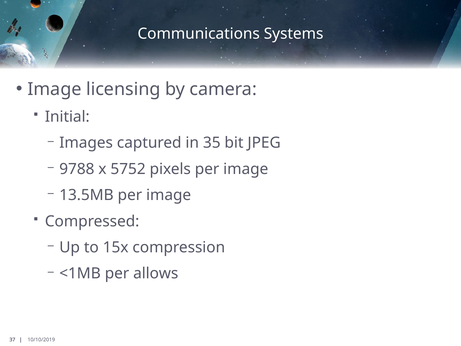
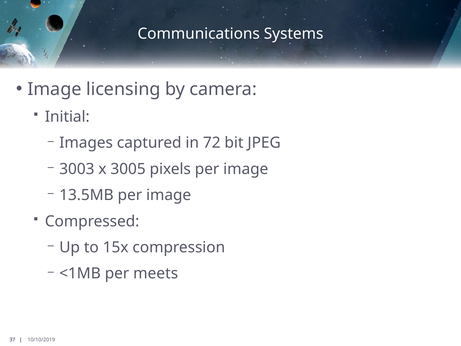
35: 35 -> 72
9788: 9788 -> 3003
5752: 5752 -> 3005
allows: allows -> meets
